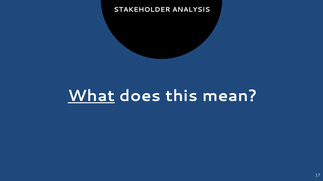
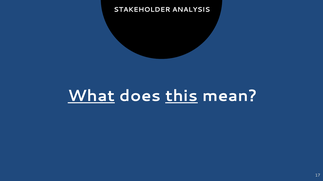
this underline: none -> present
